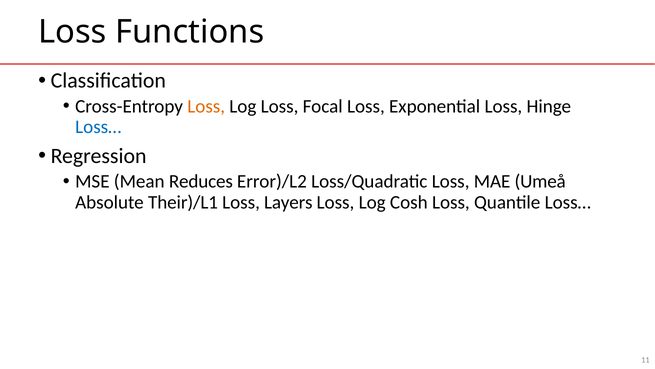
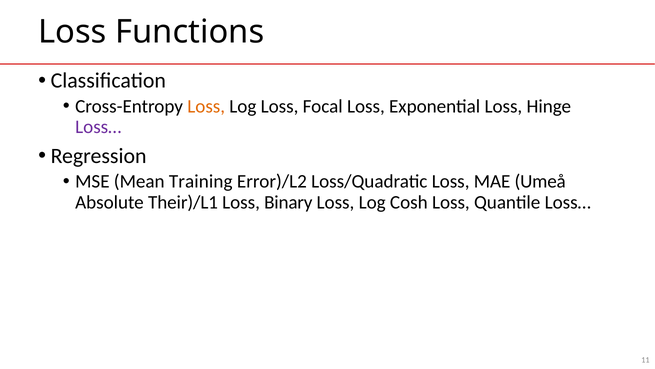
Loss… at (98, 127) colour: blue -> purple
Reduces: Reduces -> Training
Layers: Layers -> Binary
